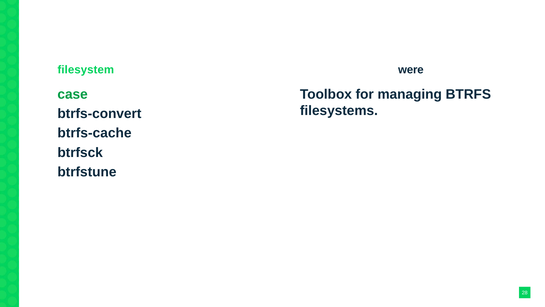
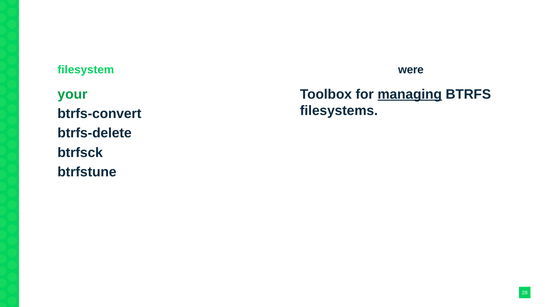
case: case -> your
managing underline: none -> present
btrfs-cache: btrfs-cache -> btrfs-delete
